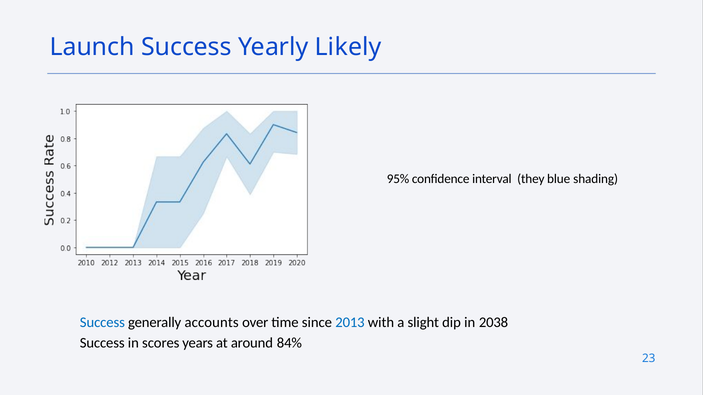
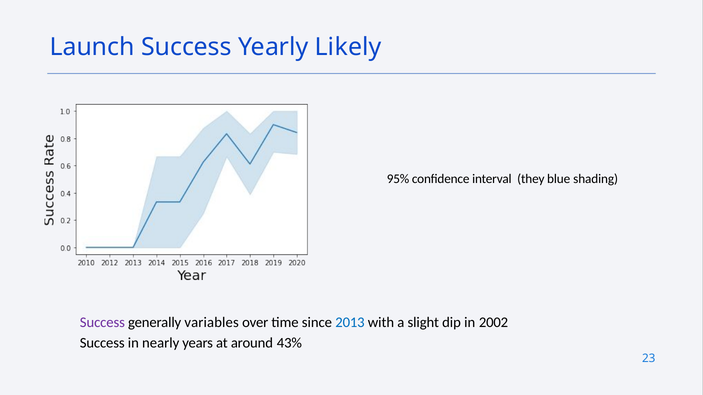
Success at (102, 323) colour: blue -> purple
accounts: accounts -> variables
2038: 2038 -> 2002
scores: scores -> nearly
84%: 84% -> 43%
